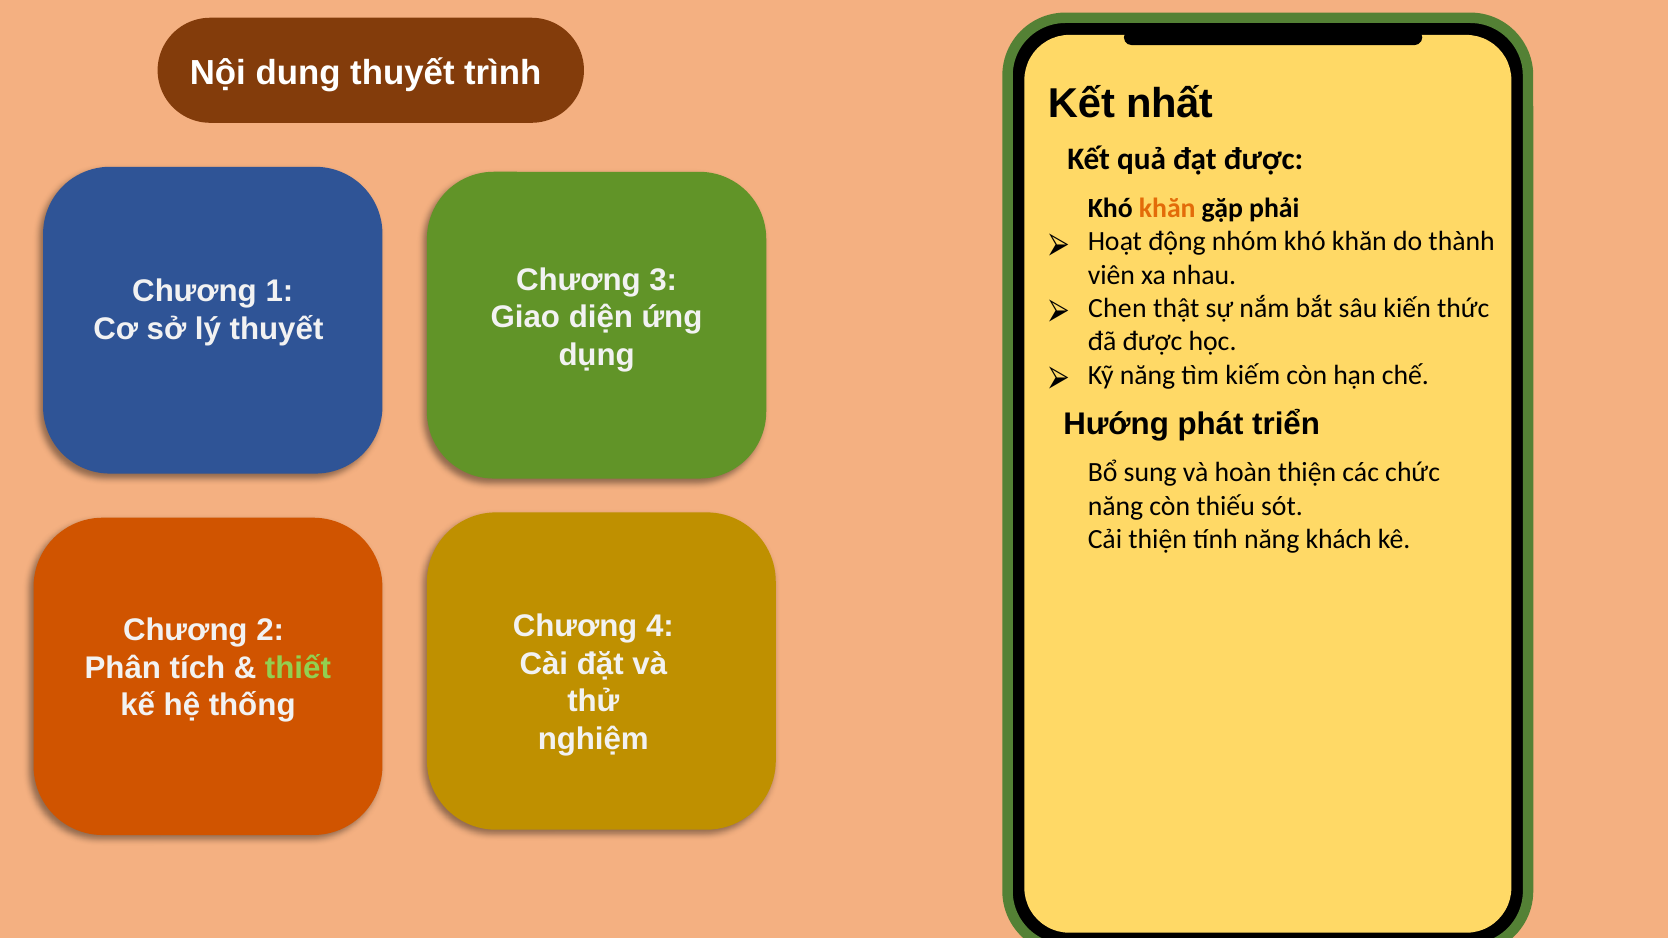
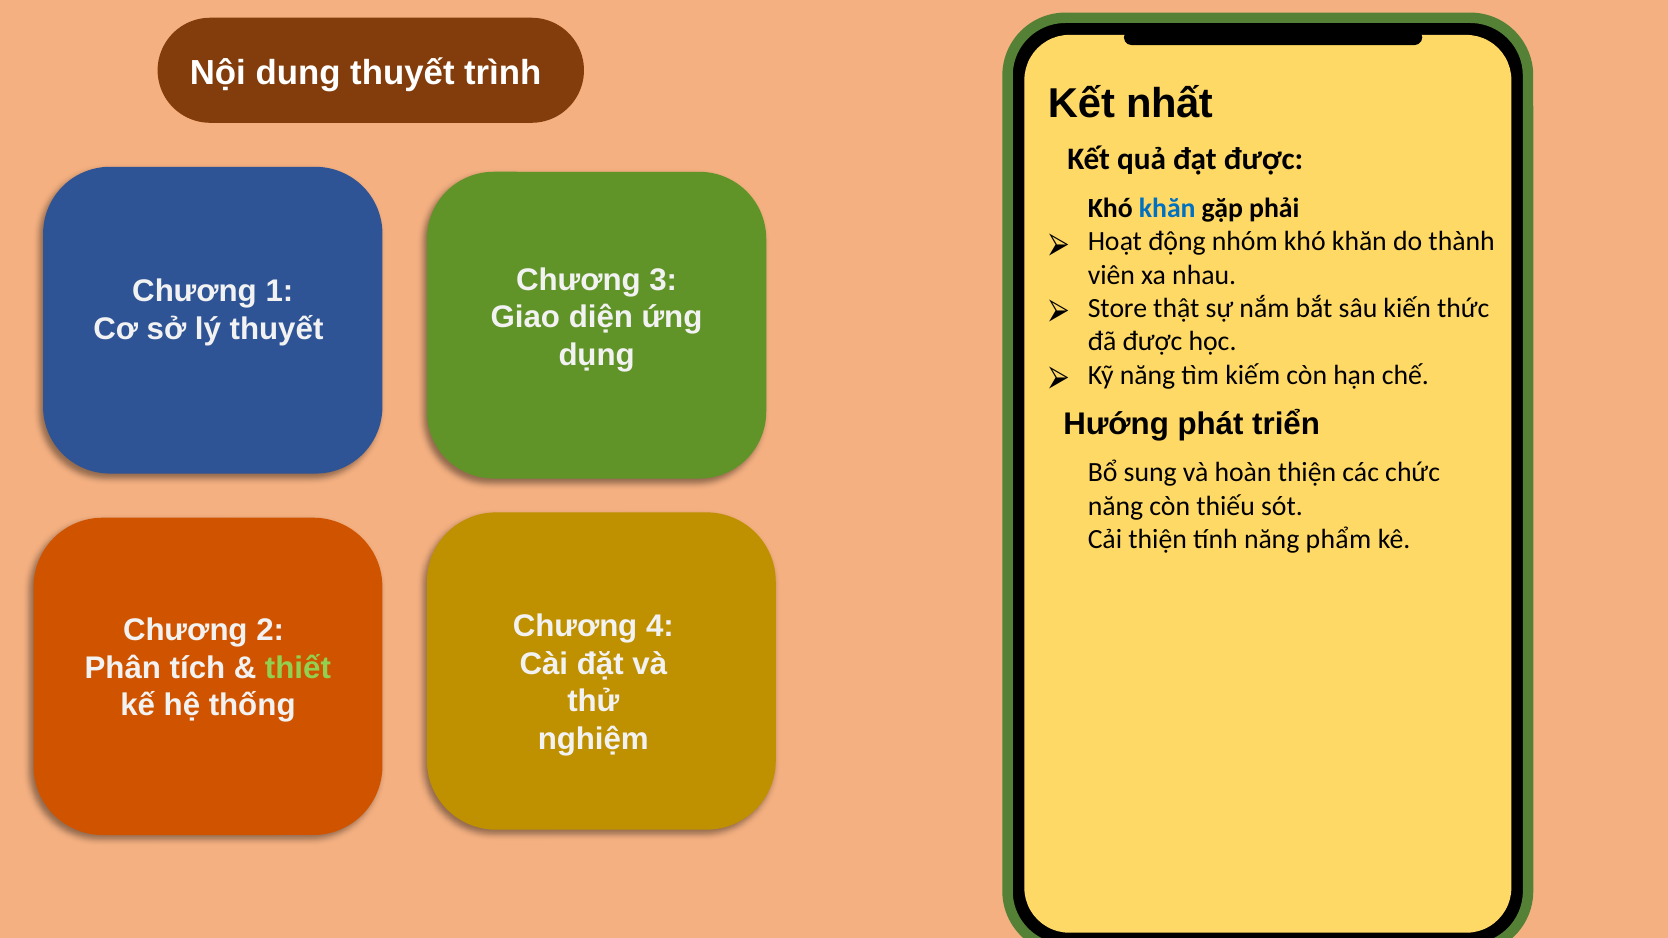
khăn at (1167, 208) colour: orange -> blue
Chen: Chen -> Store
khách: khách -> phẩm
